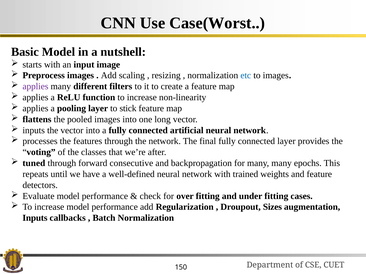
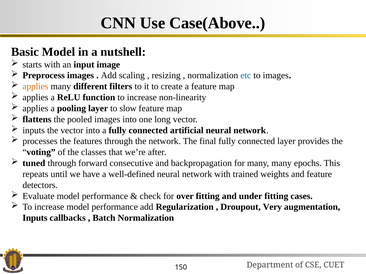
Case(Worst: Case(Worst -> Case(Above
applies at (35, 87) colour: purple -> orange
stick: stick -> slow
Sizes: Sizes -> Very
